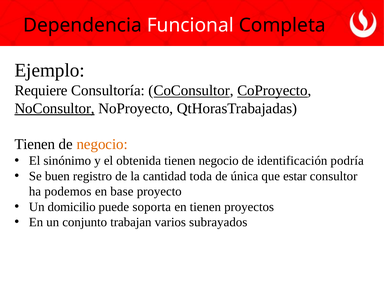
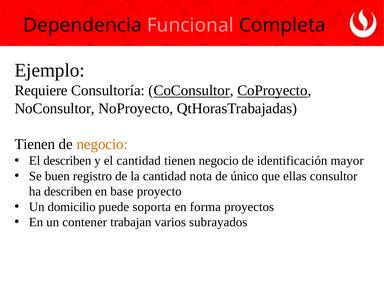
Funcional colour: white -> pink
NoConsultor underline: present -> none
El sinónimo: sinónimo -> describen
el obtenida: obtenida -> cantidad
podría: podría -> mayor
toda: toda -> nota
única: única -> único
estar: estar -> ellas
ha podemos: podemos -> describen
en tienen: tienen -> forma
conjunto: conjunto -> contener
